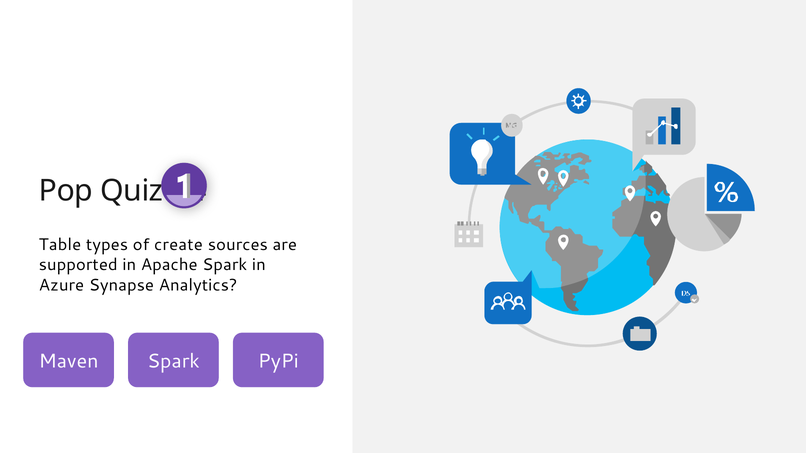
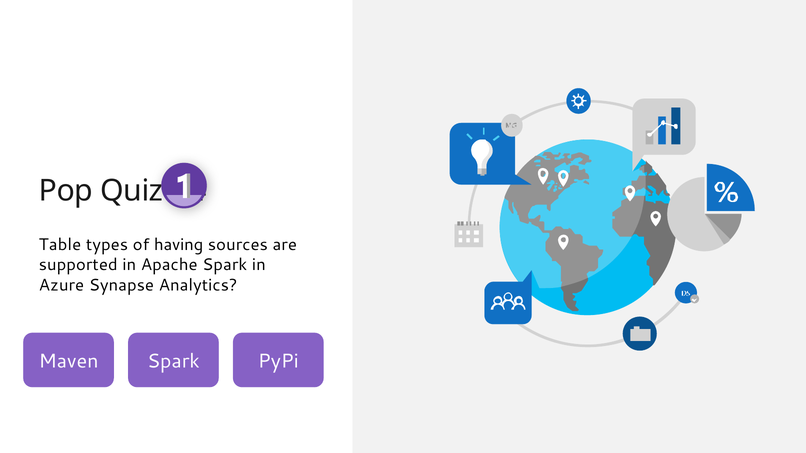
create: create -> having
